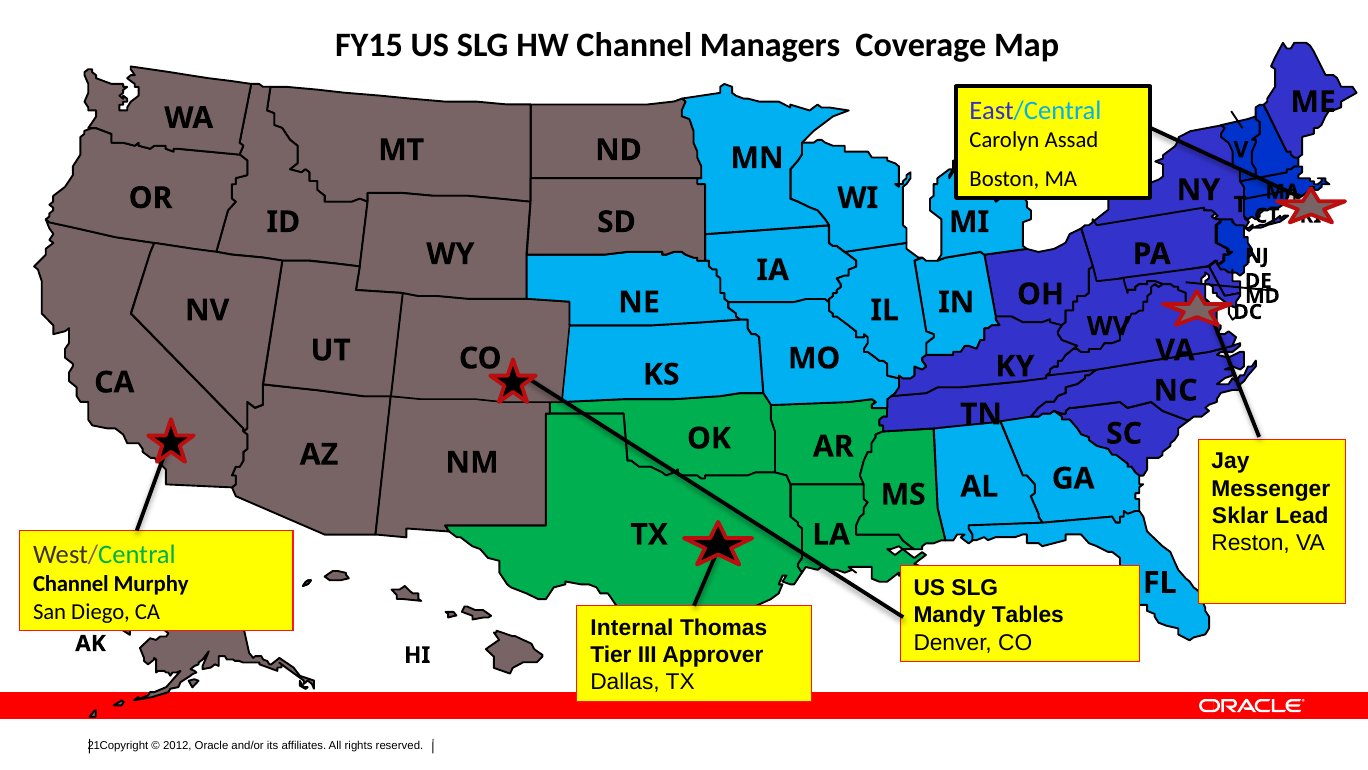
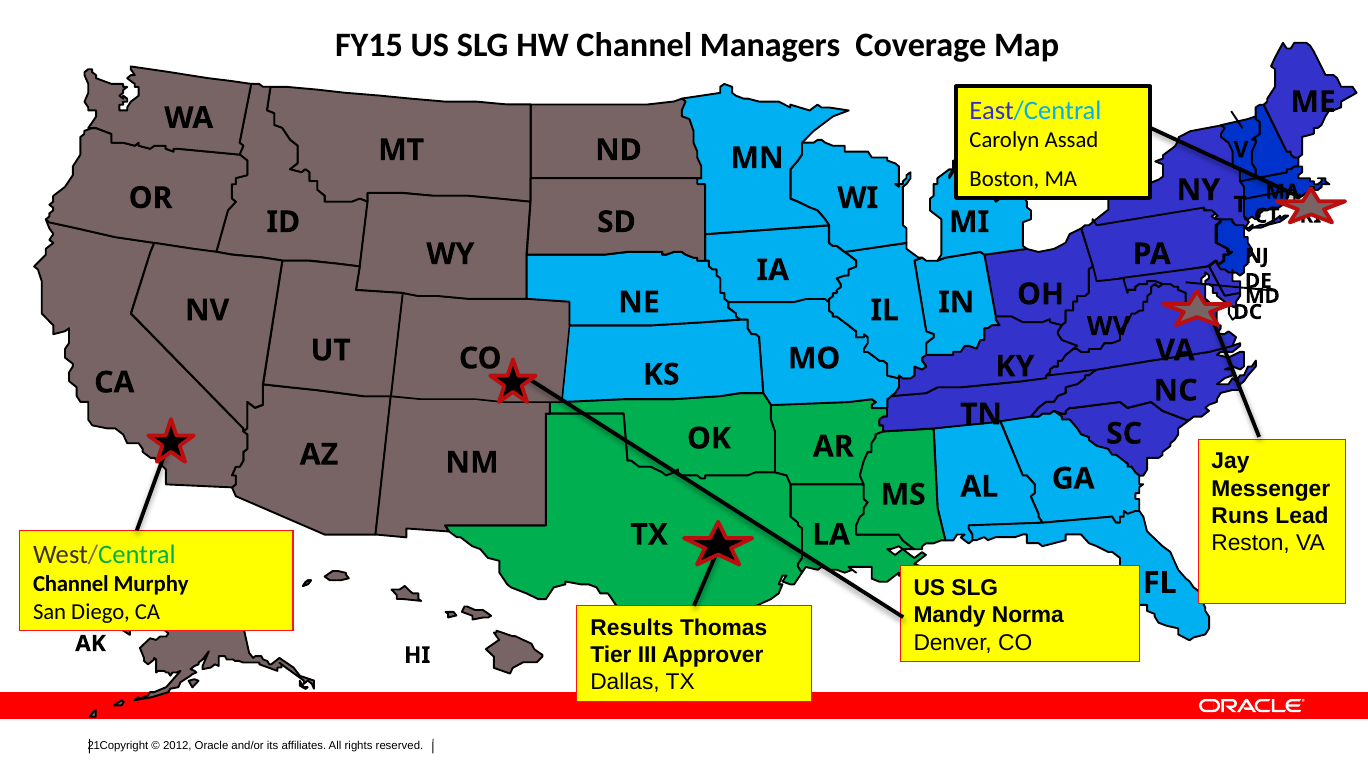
Sklar: Sklar -> Runs
Tables: Tables -> Norma
Internal: Internal -> Results
